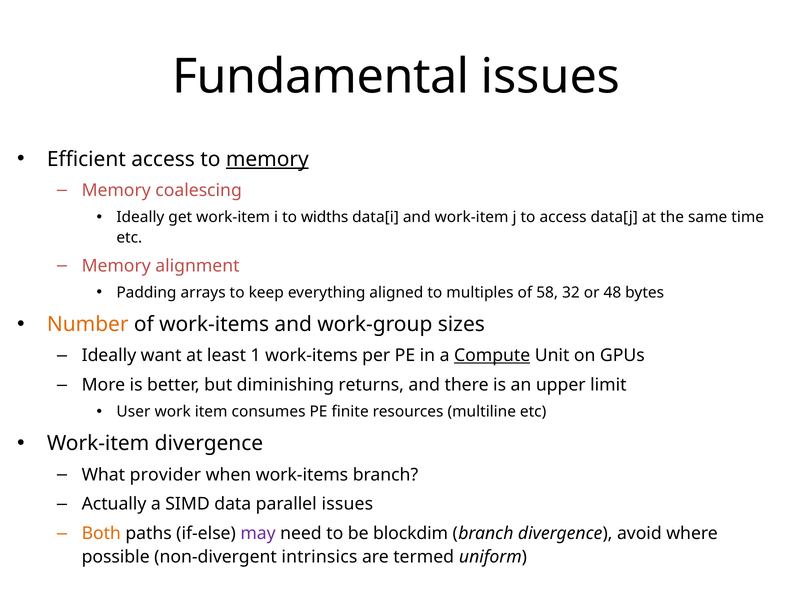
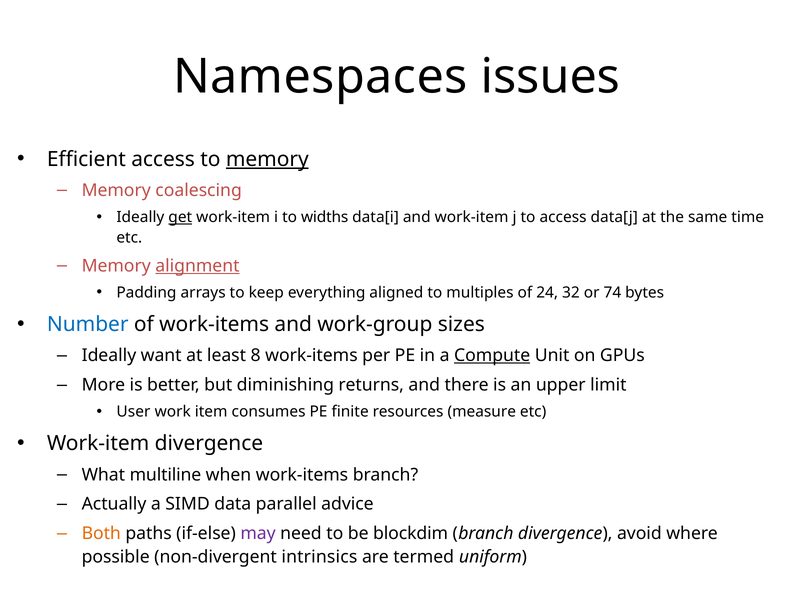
Fundamental: Fundamental -> Namespaces
get underline: none -> present
alignment underline: none -> present
58: 58 -> 24
48: 48 -> 74
Number colour: orange -> blue
1: 1 -> 8
multiline: multiline -> measure
provider: provider -> multiline
parallel issues: issues -> advice
